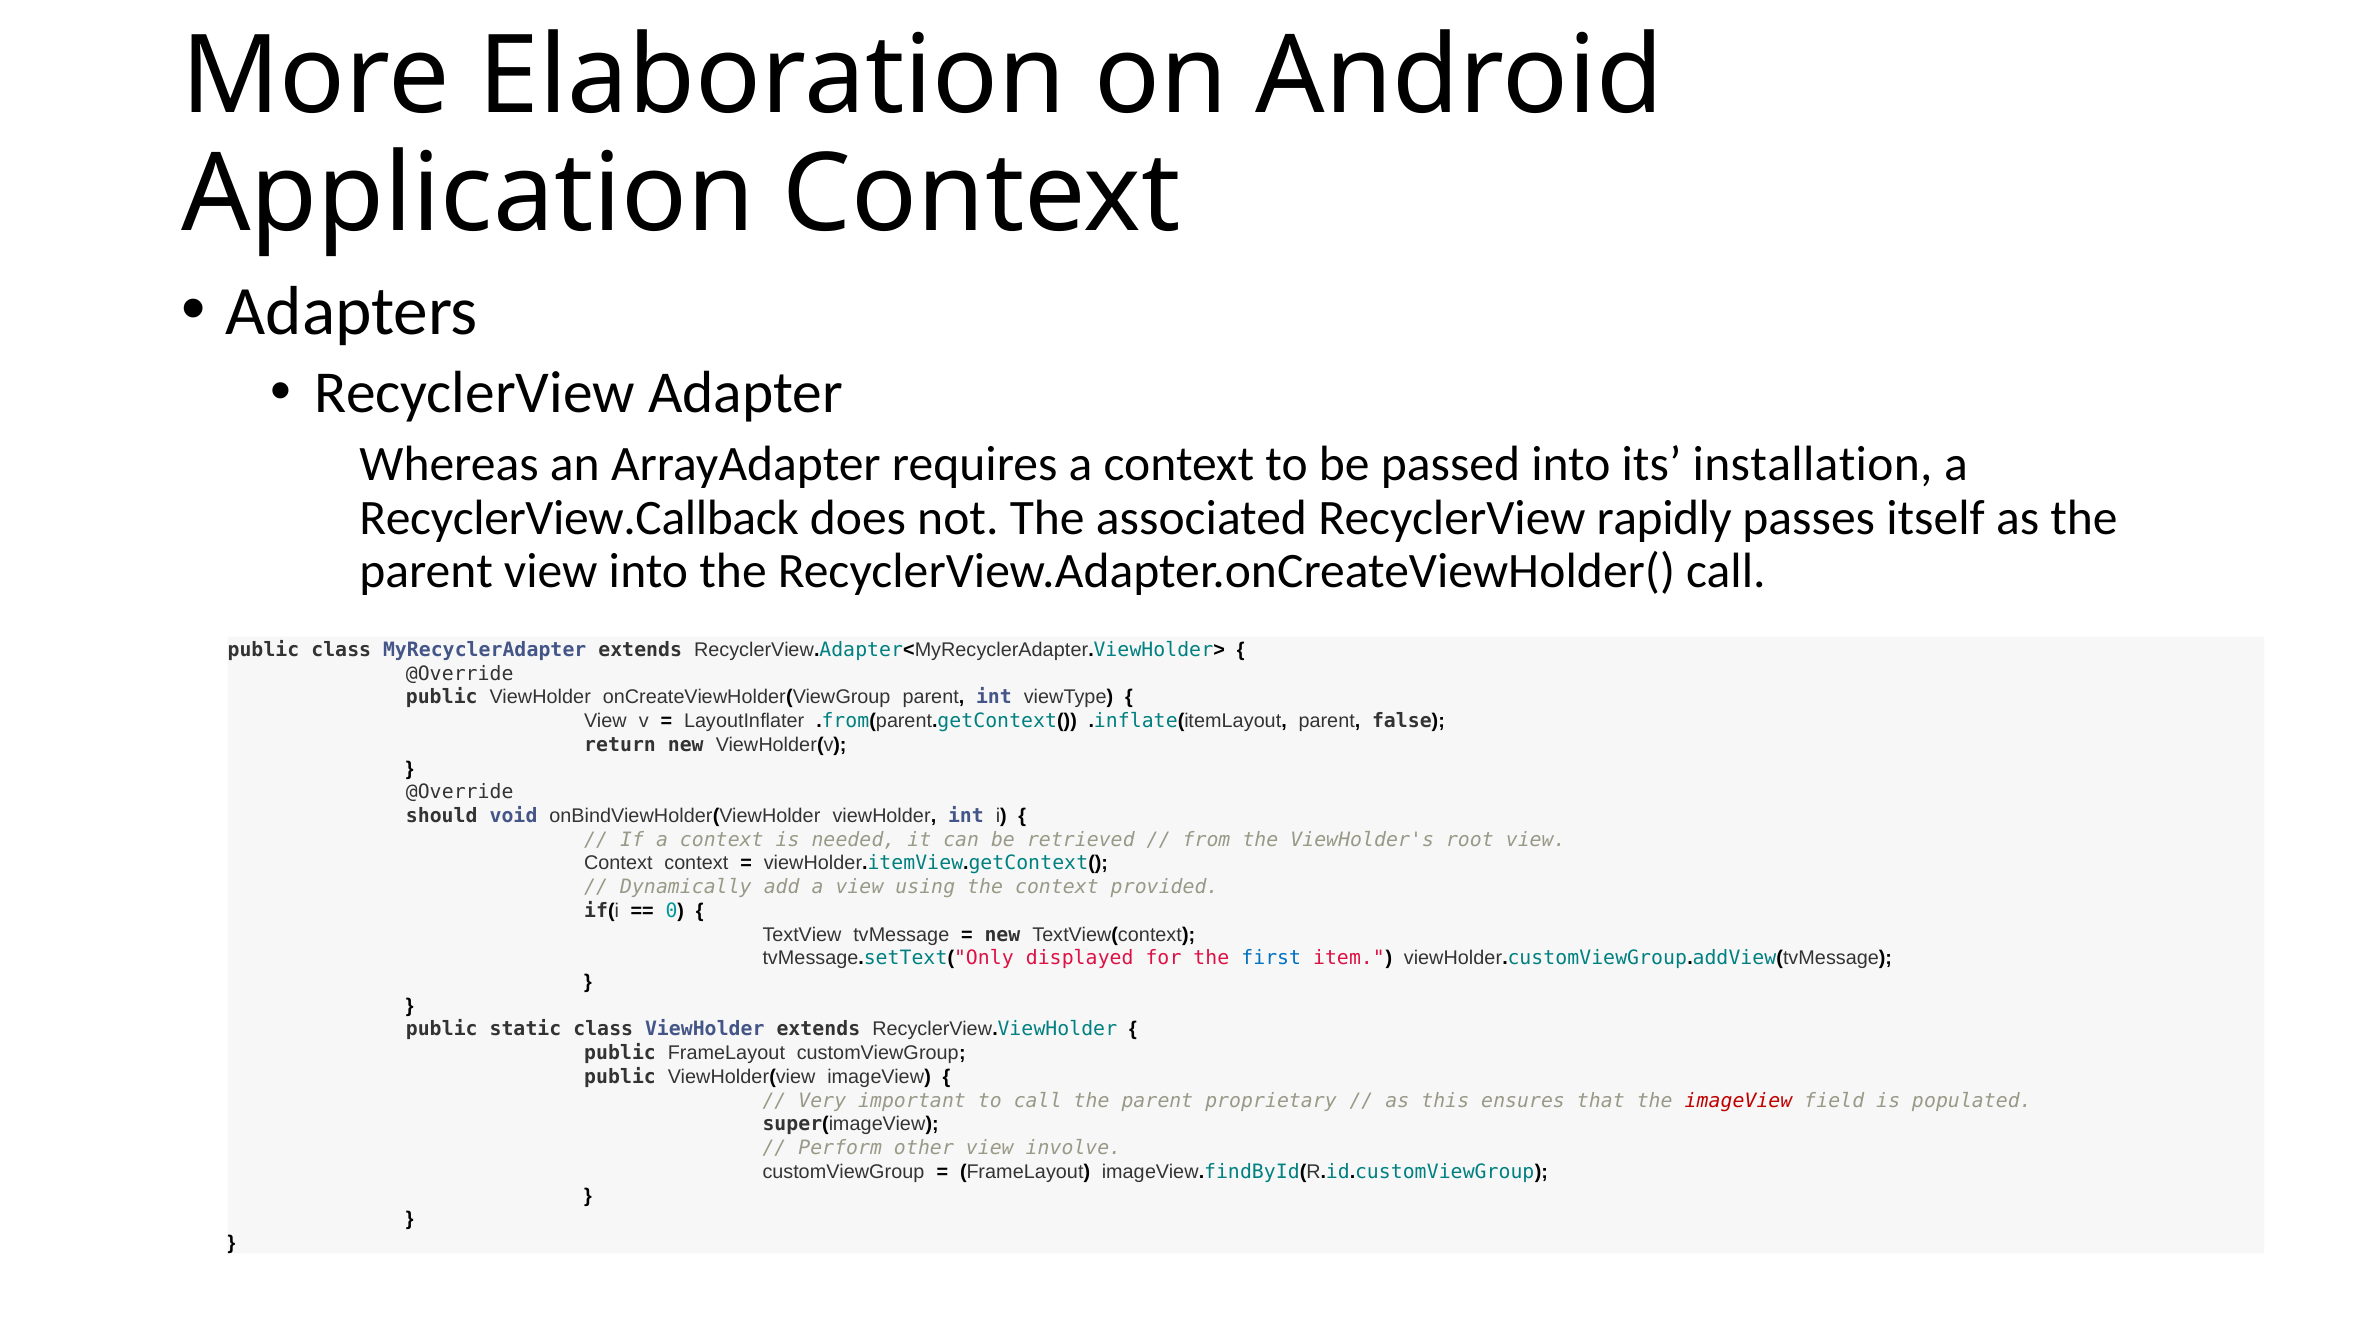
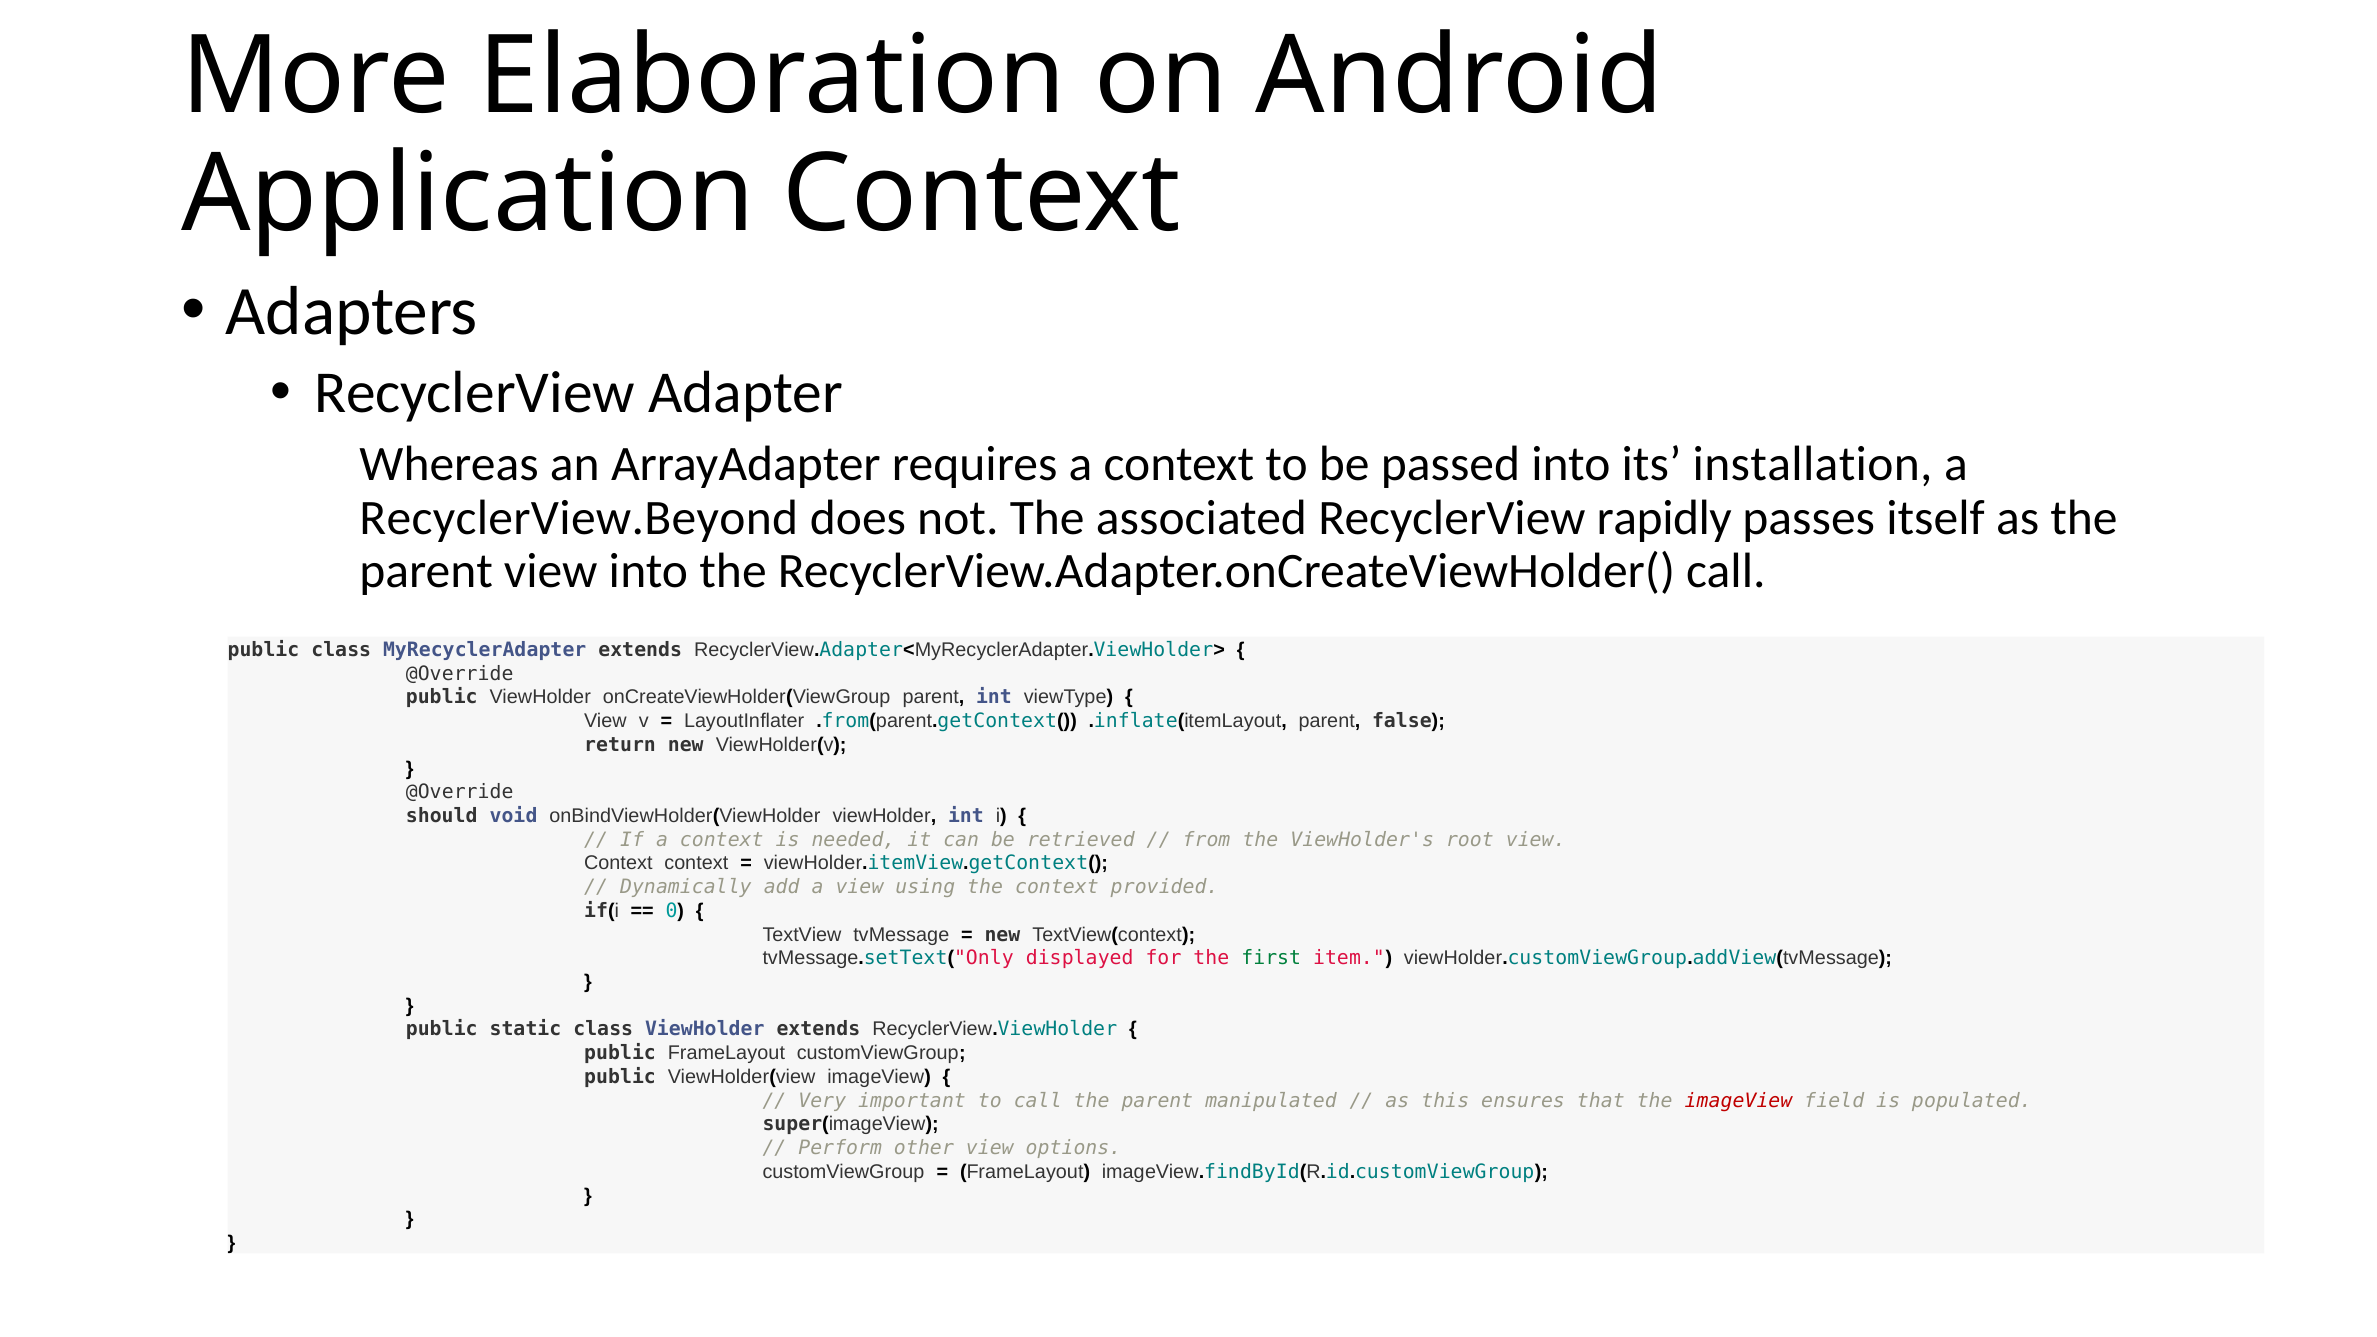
RecyclerView.Callback: RecyclerView.Callback -> RecyclerView.Beyond
first colour: blue -> green
proprietary: proprietary -> manipulated
involve: involve -> options
